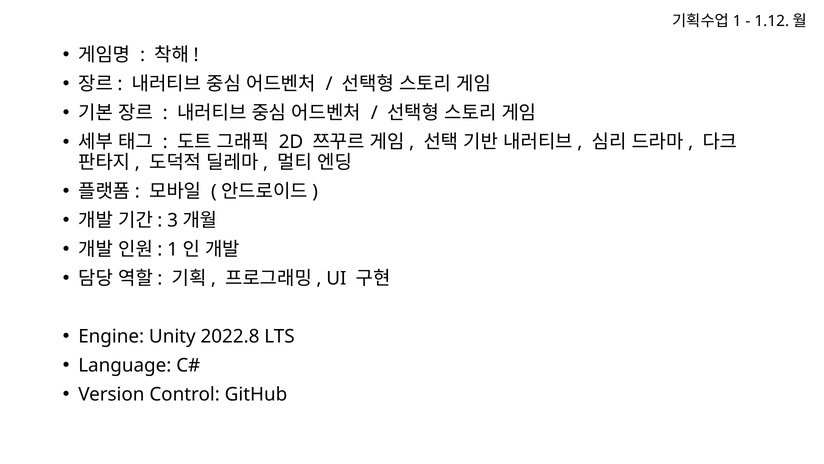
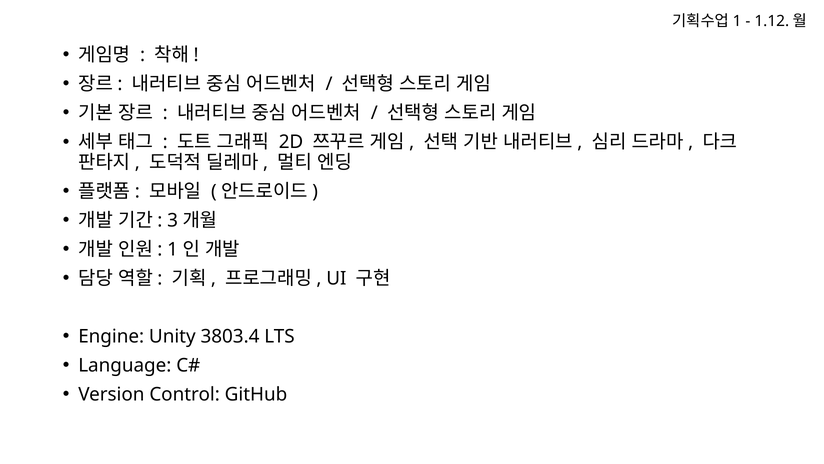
2022.8: 2022.8 -> 3803.4
